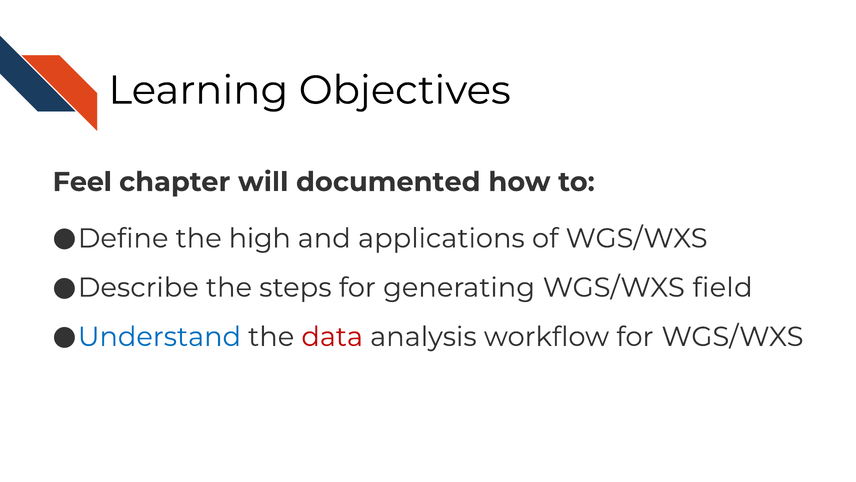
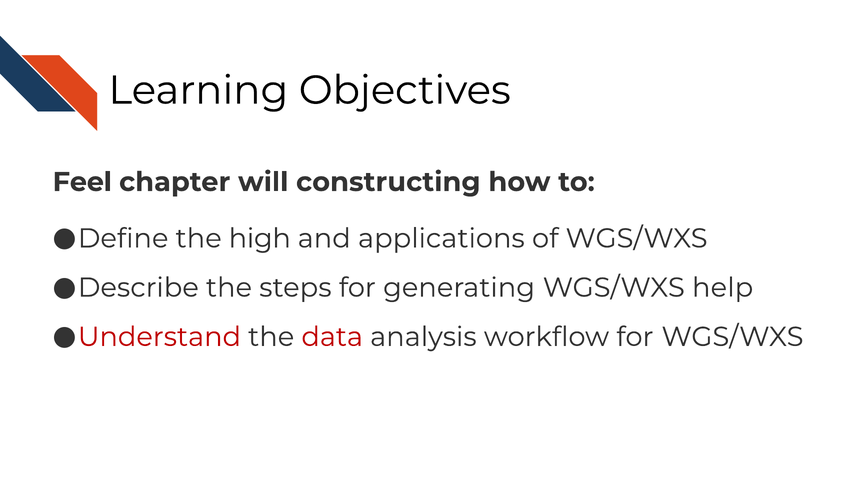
documented: documented -> constructing
field: field -> help
Understand colour: blue -> red
